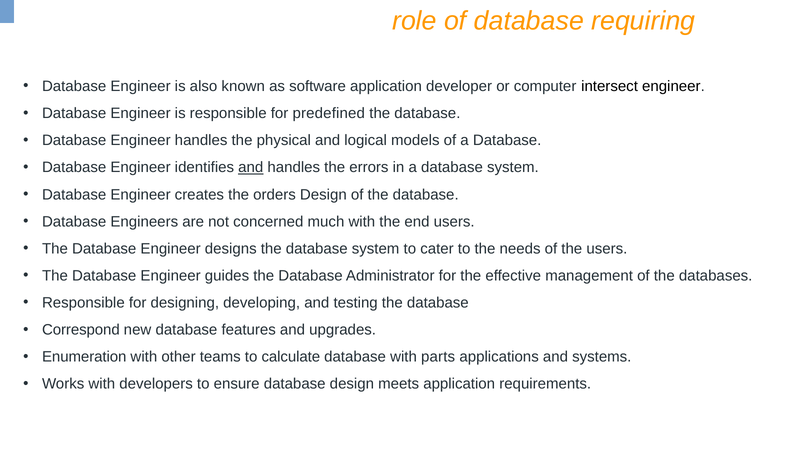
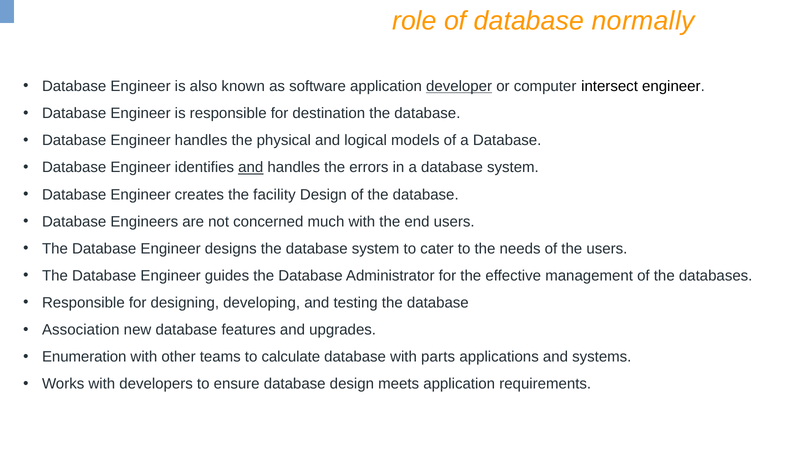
requiring: requiring -> normally
developer underline: none -> present
predefined: predefined -> destination
orders: orders -> facility
Correspond: Correspond -> Association
